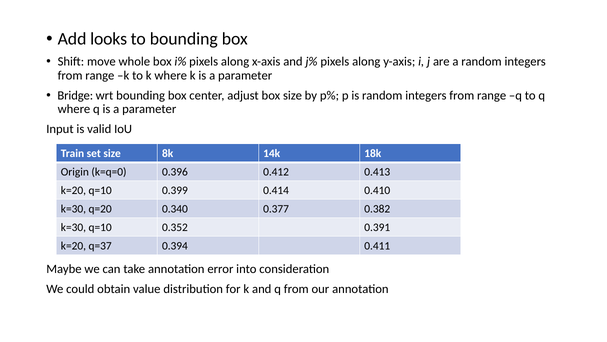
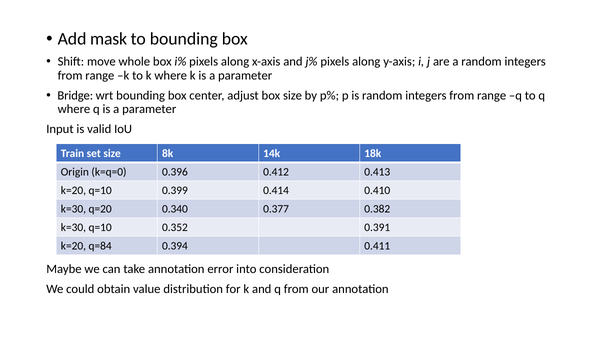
looks: looks -> mask
q=37: q=37 -> q=84
